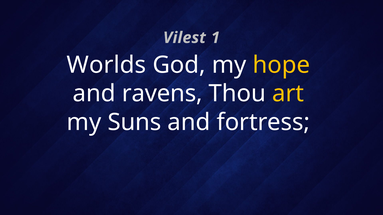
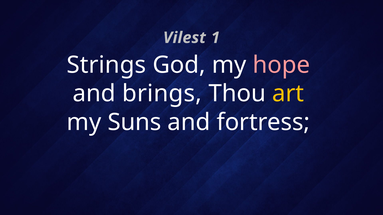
Worlds: Worlds -> Strings
hope colour: yellow -> pink
ravens: ravens -> brings
